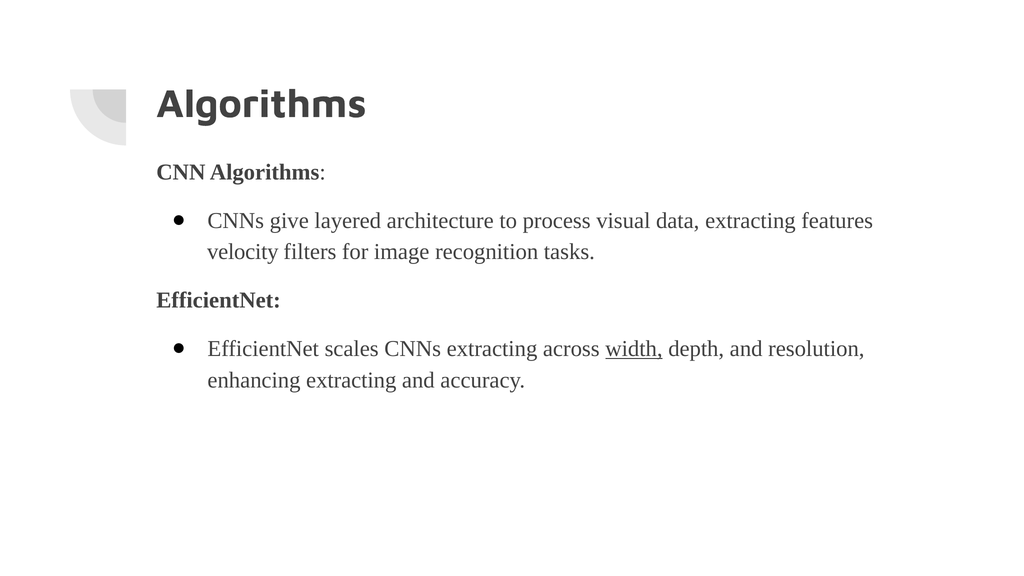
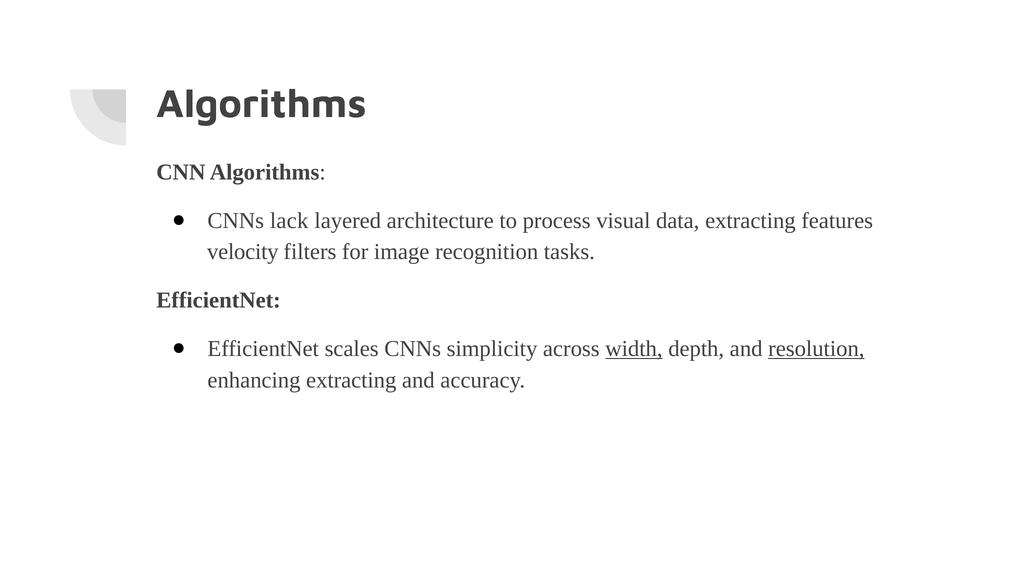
give: give -> lack
CNNs extracting: extracting -> simplicity
resolution underline: none -> present
